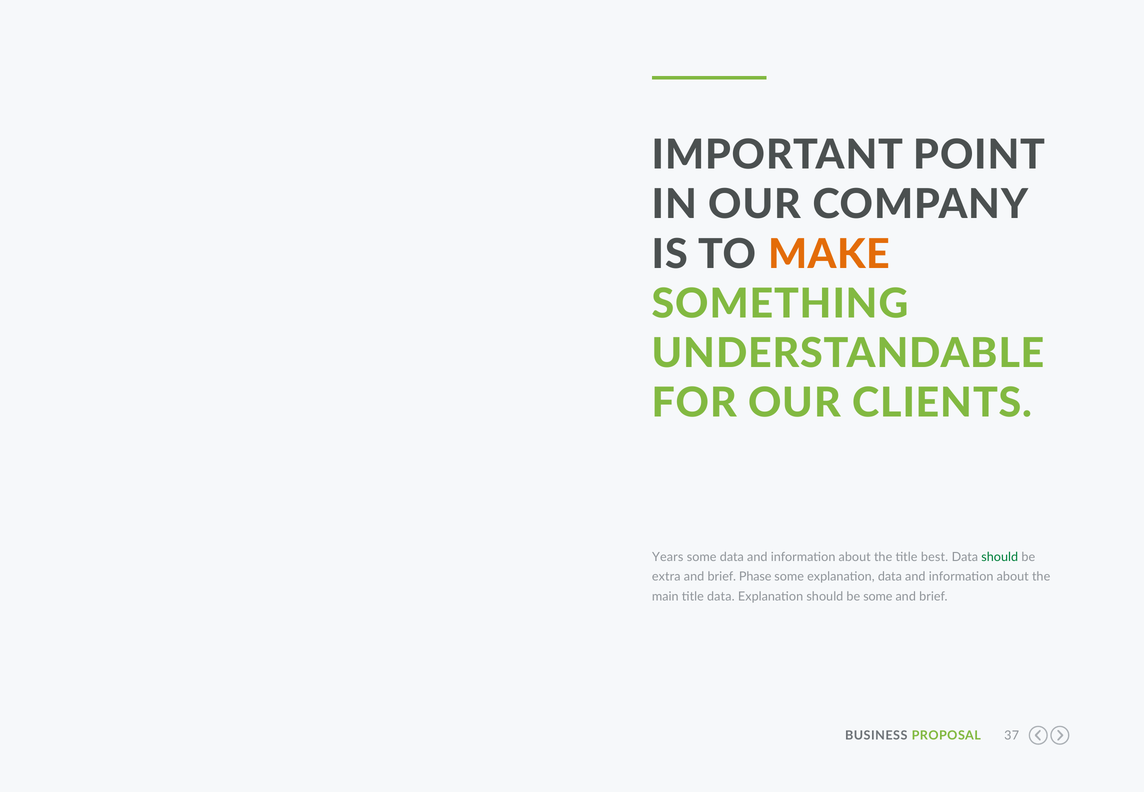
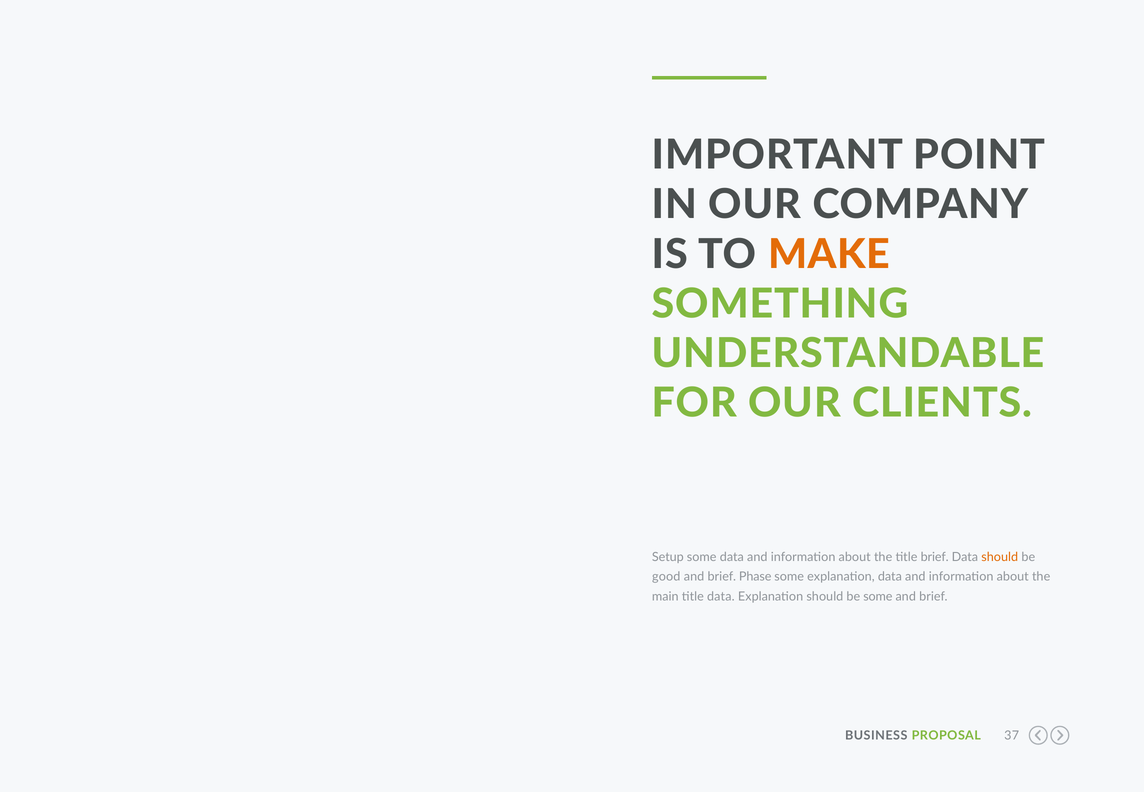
Years: Years -> Setup
title best: best -> brief
should at (1000, 557) colour: green -> orange
extra: extra -> good
